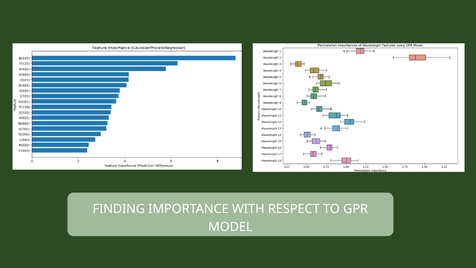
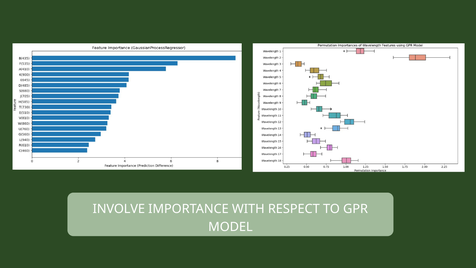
FINDING: FINDING -> INVOLVE
